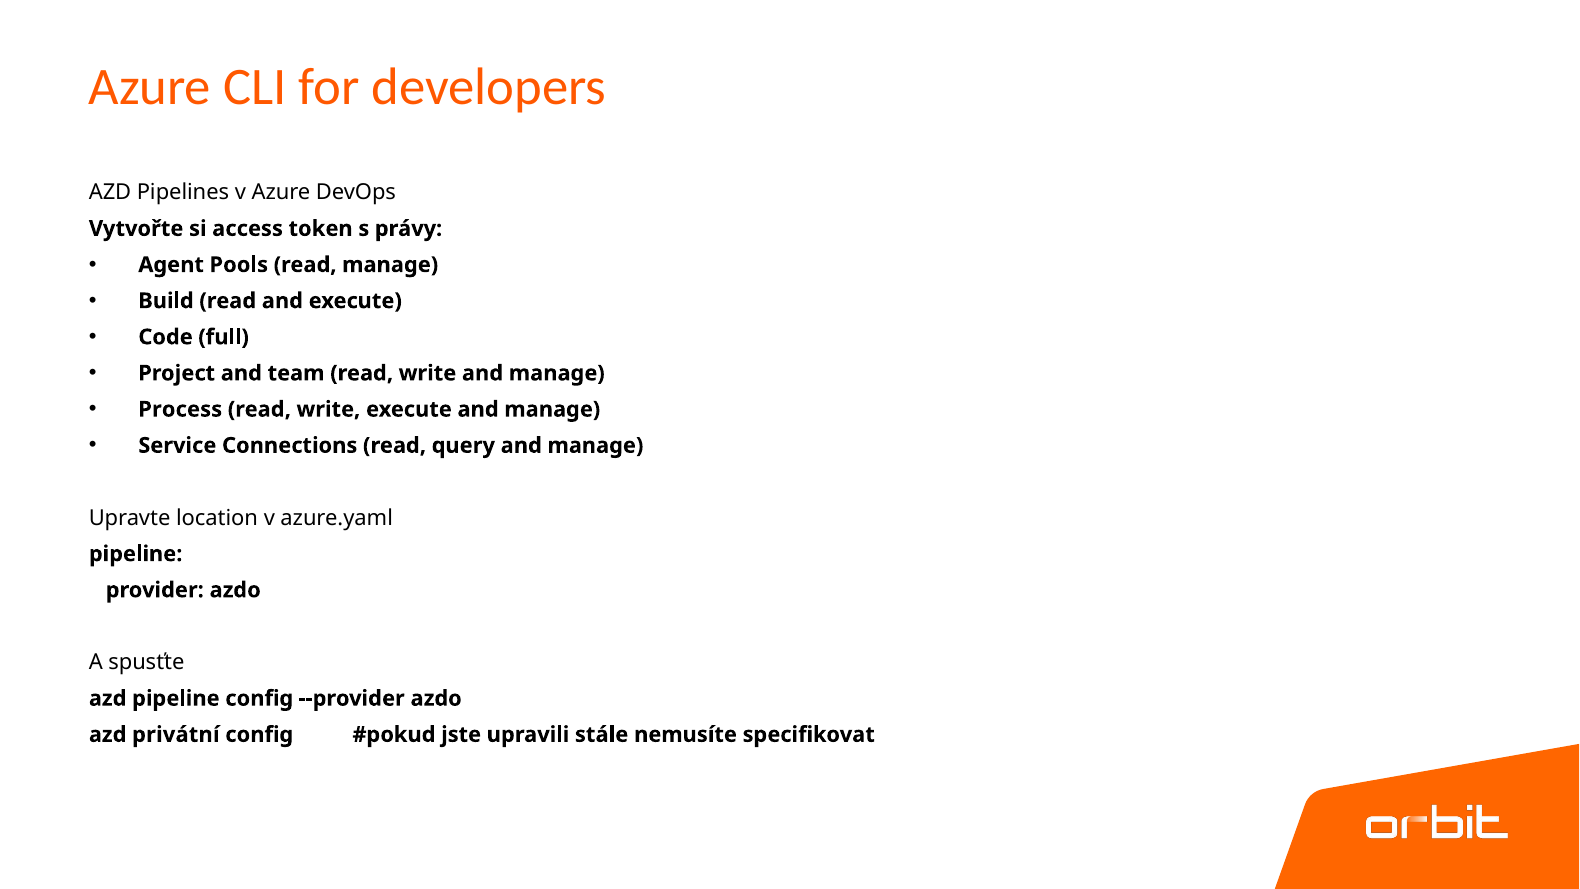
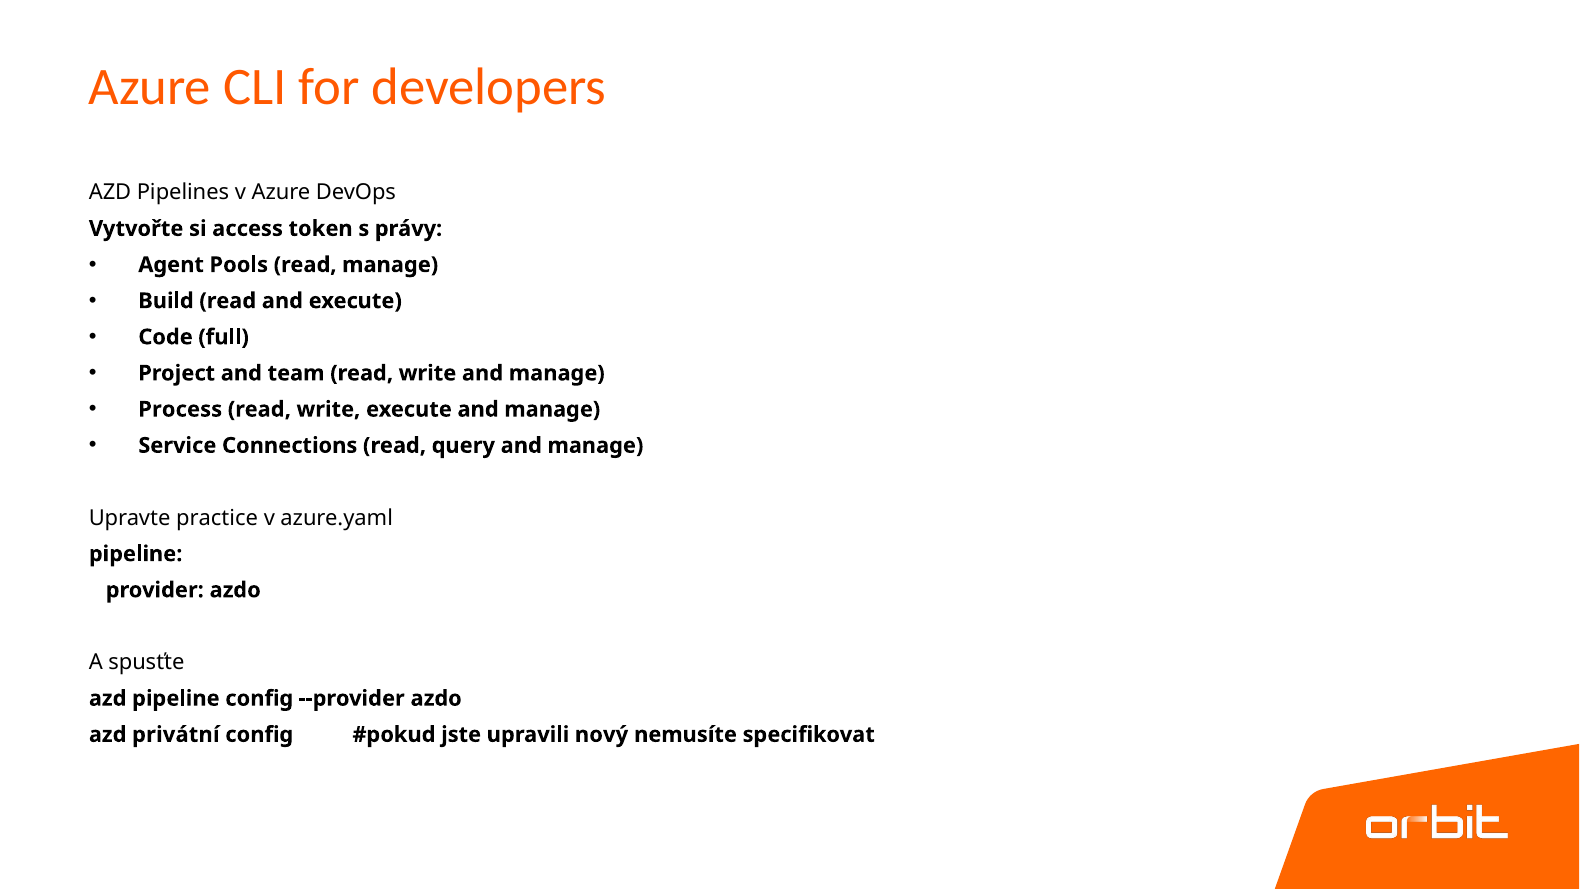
location: location -> practice
stále: stále -> nový
